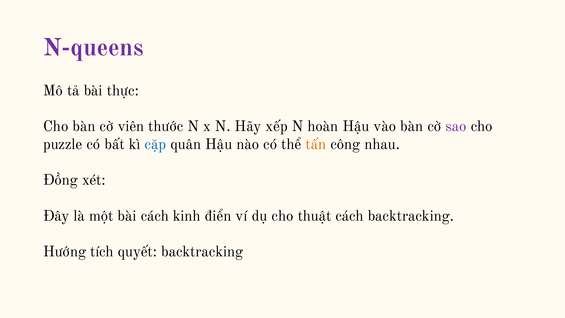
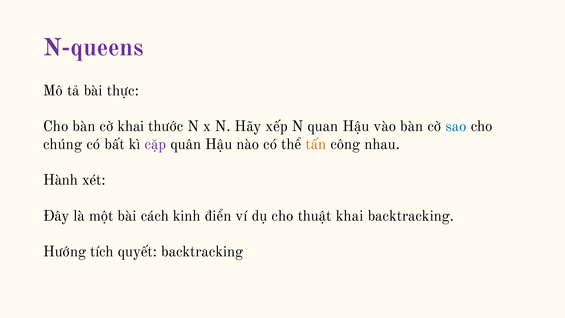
cờ viên: viên -> khai
hoàn: hoàn -> quan
sao colour: purple -> blue
puzzle: puzzle -> chúng
cặp colour: blue -> purple
Đồng: Đồng -> Hành
thuật cách: cách -> khai
